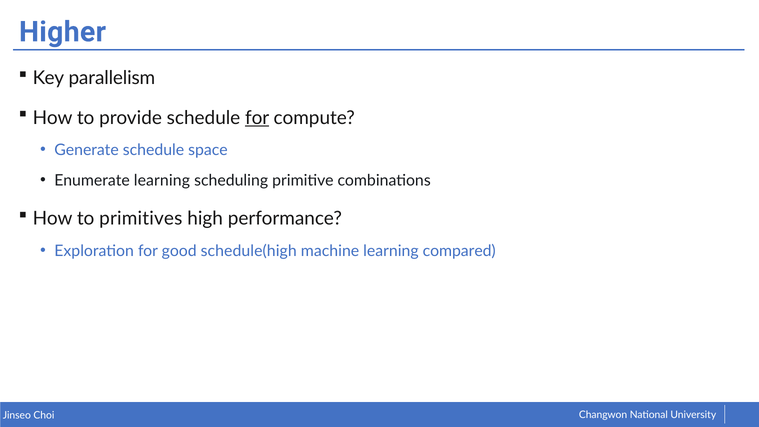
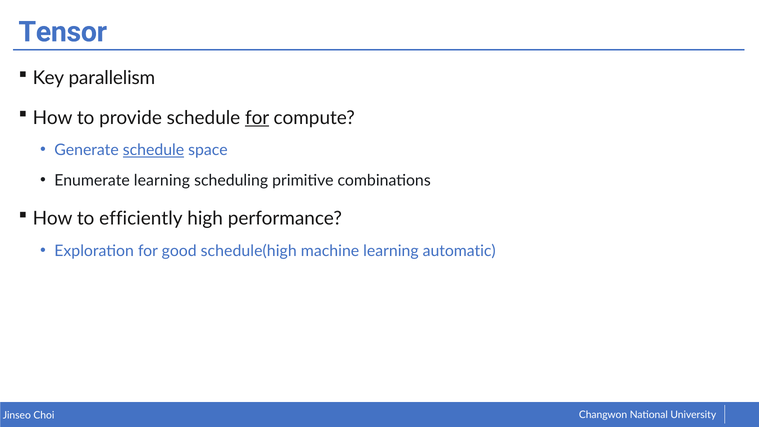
Higher: Higher -> Tensor
schedule at (154, 150) underline: none -> present
primitives: primitives -> efficiently
compared: compared -> automatic
